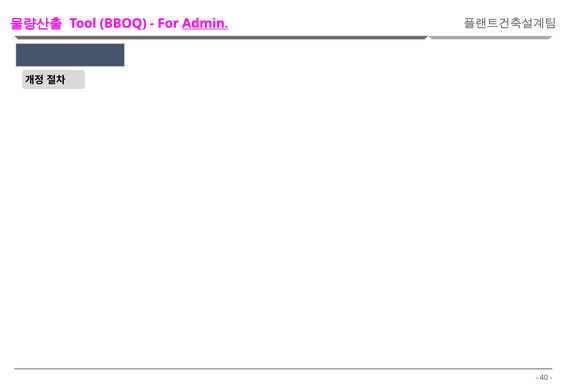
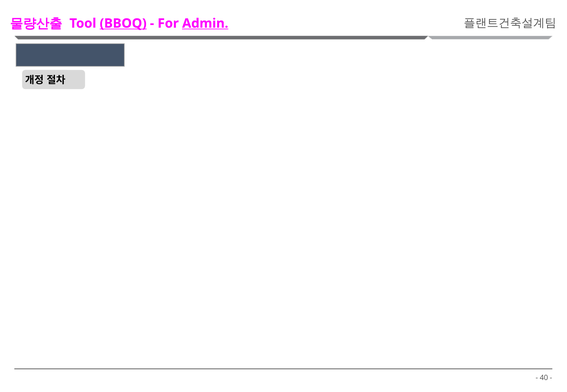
BBOQ underline: none -> present
